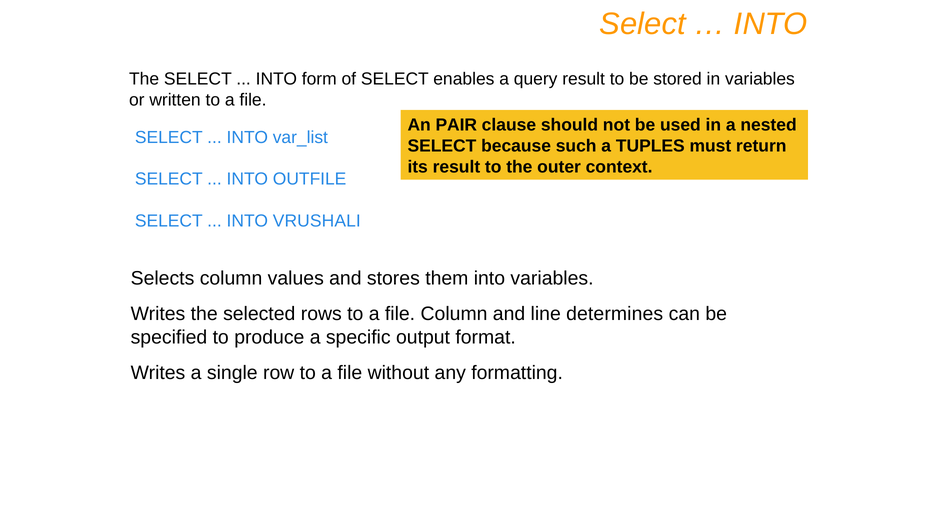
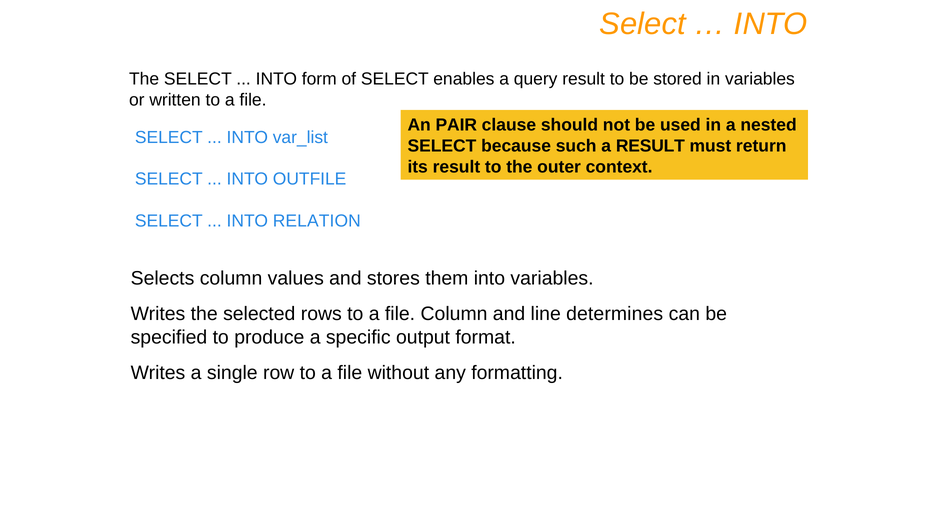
a TUPLES: TUPLES -> RESULT
VRUSHALI: VRUSHALI -> RELATION
